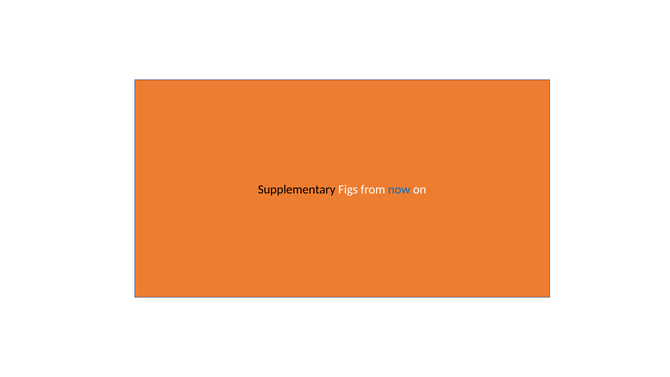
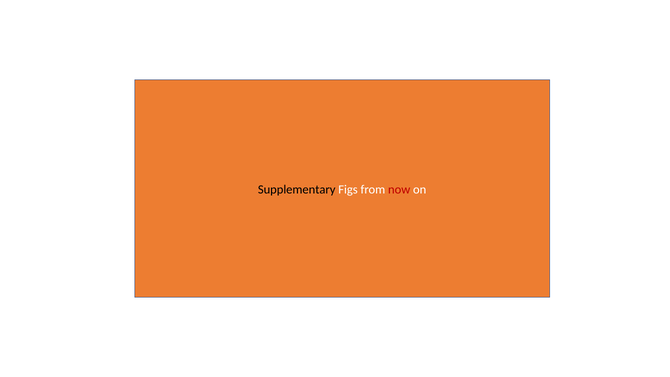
now colour: blue -> red
